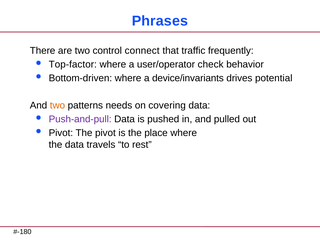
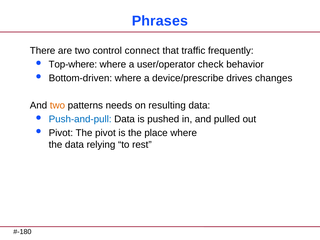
Top-factor: Top-factor -> Top-where
device/invariants: device/invariants -> device/prescribe
potential: potential -> changes
covering: covering -> resulting
Push-and-pull colour: purple -> blue
travels: travels -> relying
